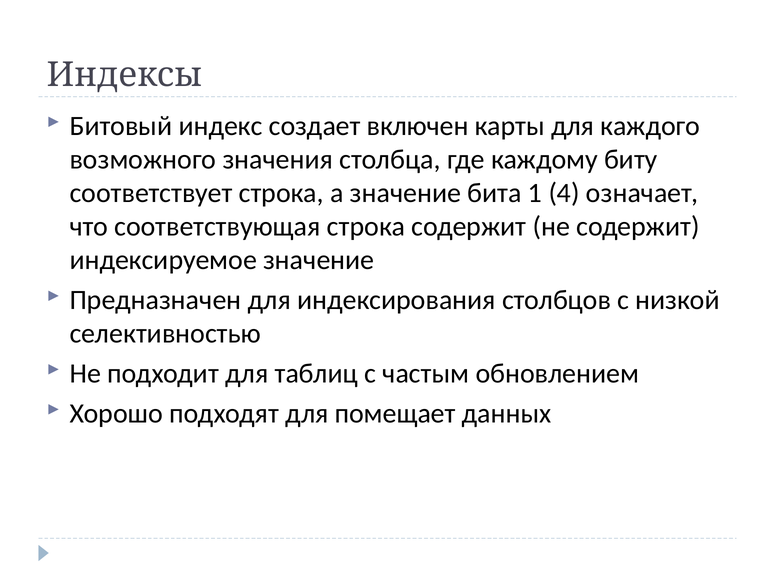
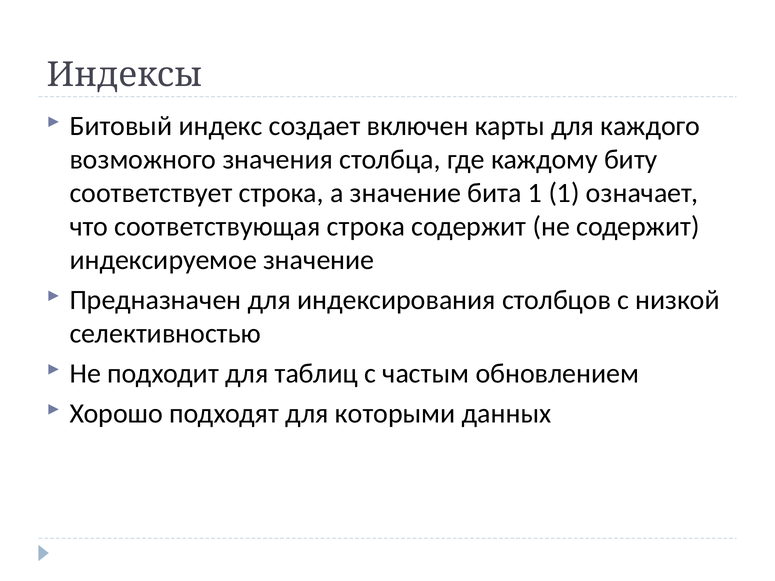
1 4: 4 -> 1
помещает: помещает -> которыми
